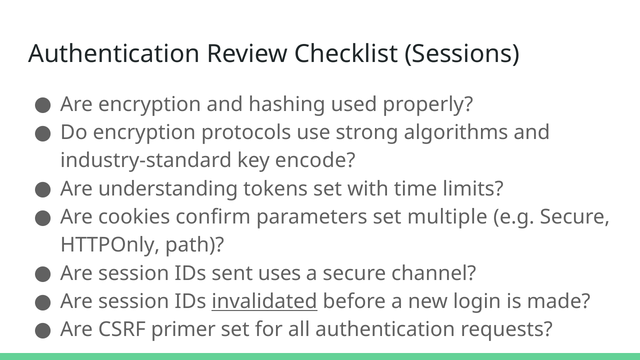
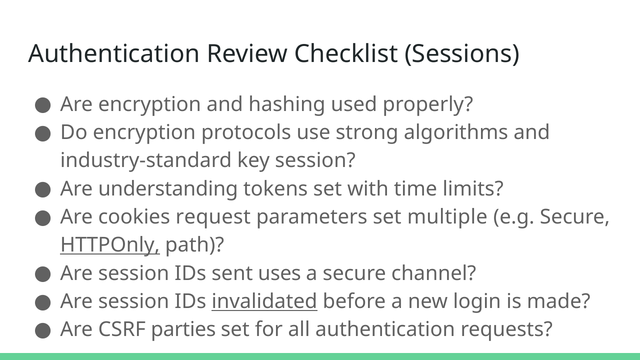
key encode: encode -> session
confirm: confirm -> request
HTTPOnly underline: none -> present
primer: primer -> parties
